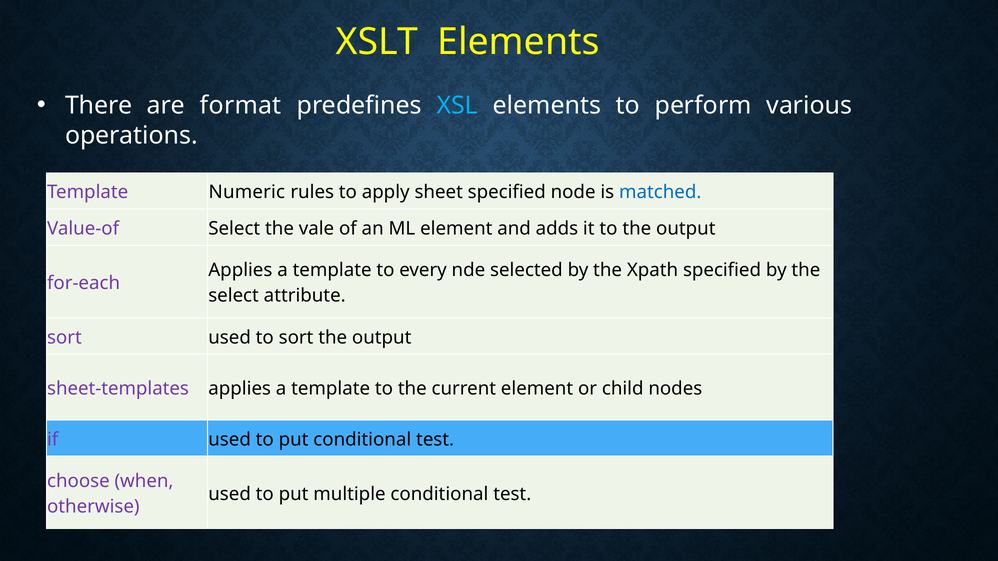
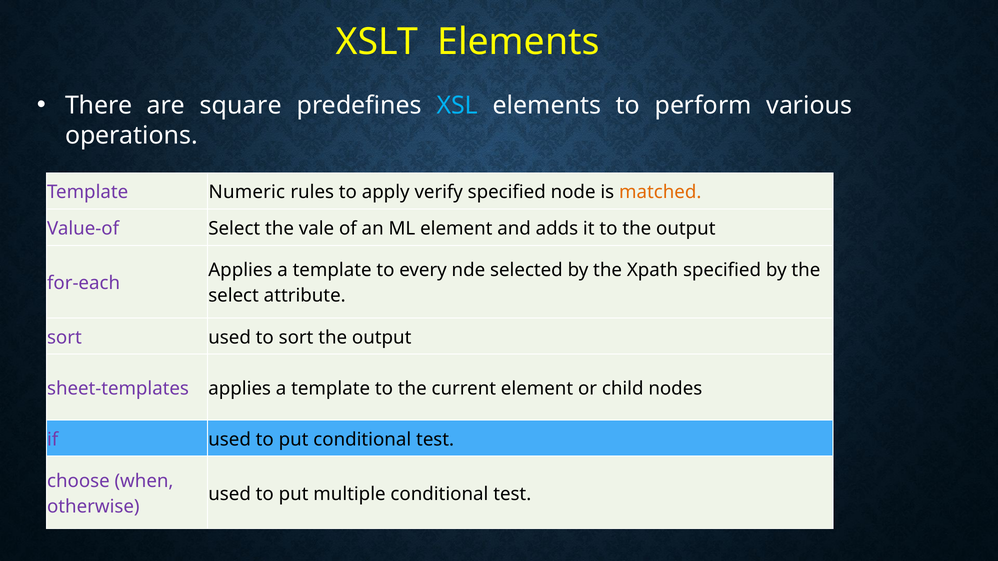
format: format -> square
sheet: sheet -> verify
matched colour: blue -> orange
